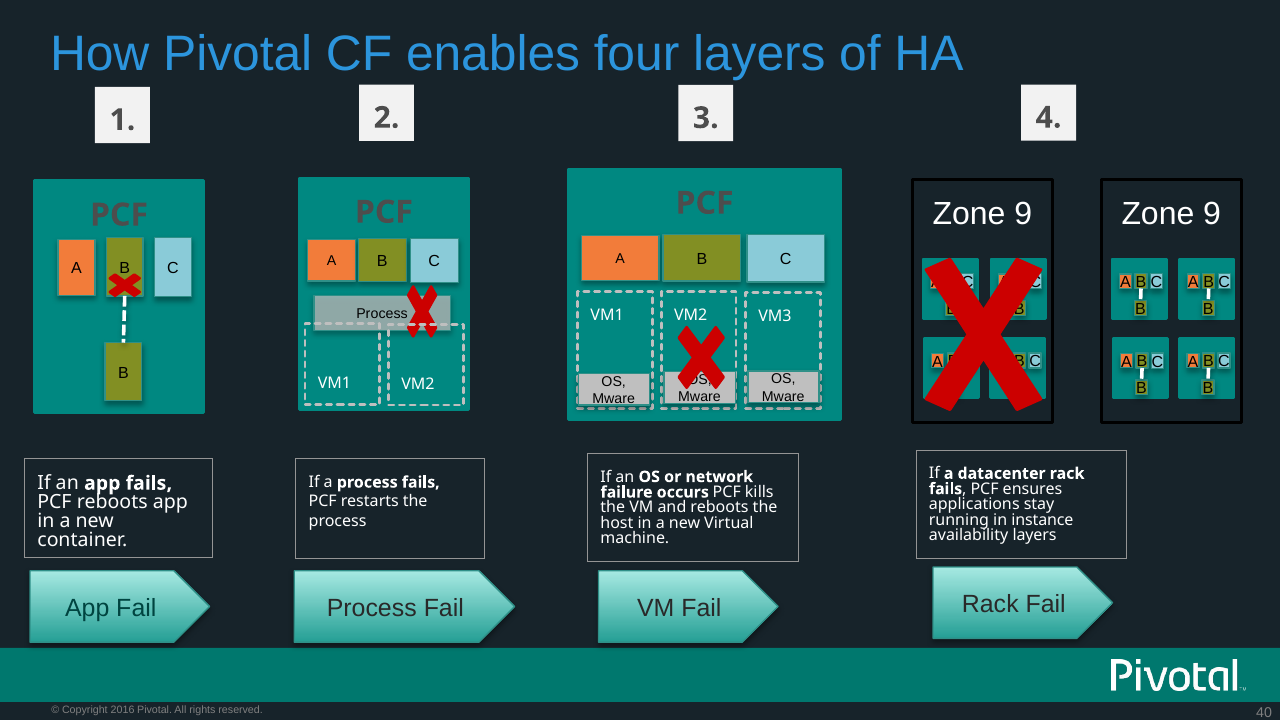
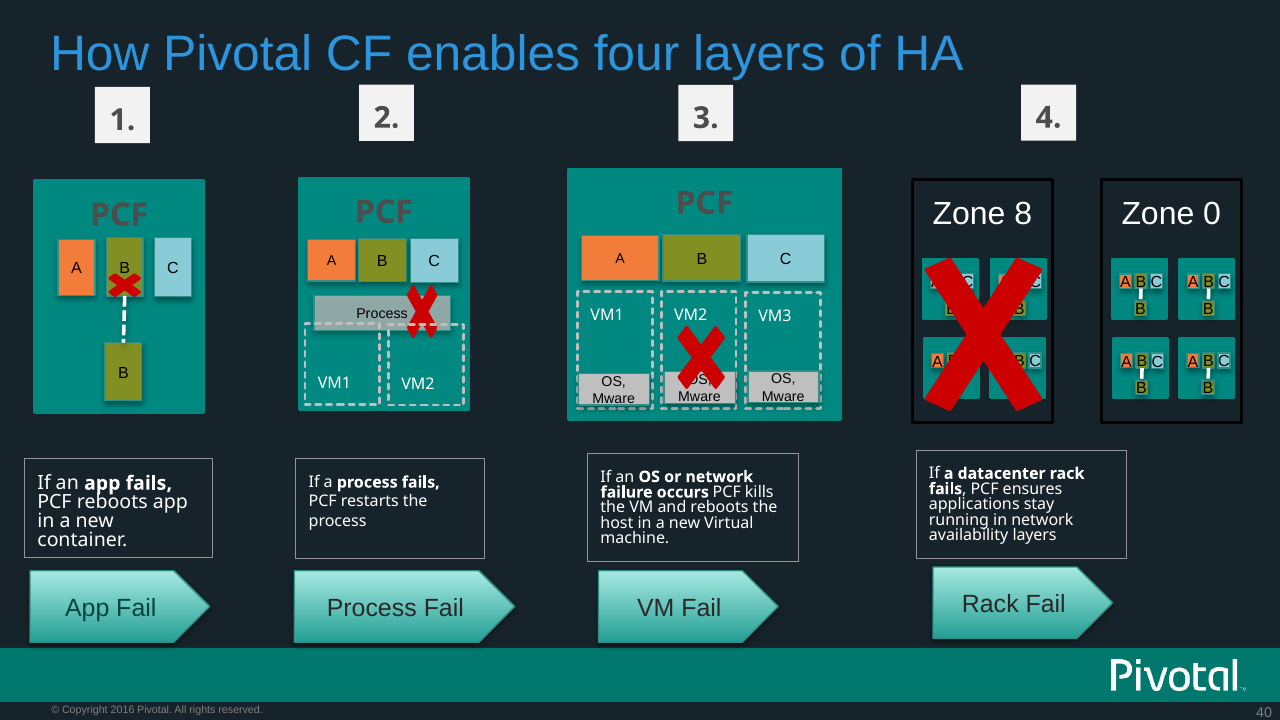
9 at (1023, 214): 9 -> 8
9 at (1212, 214): 9 -> 0
in instance: instance -> network
